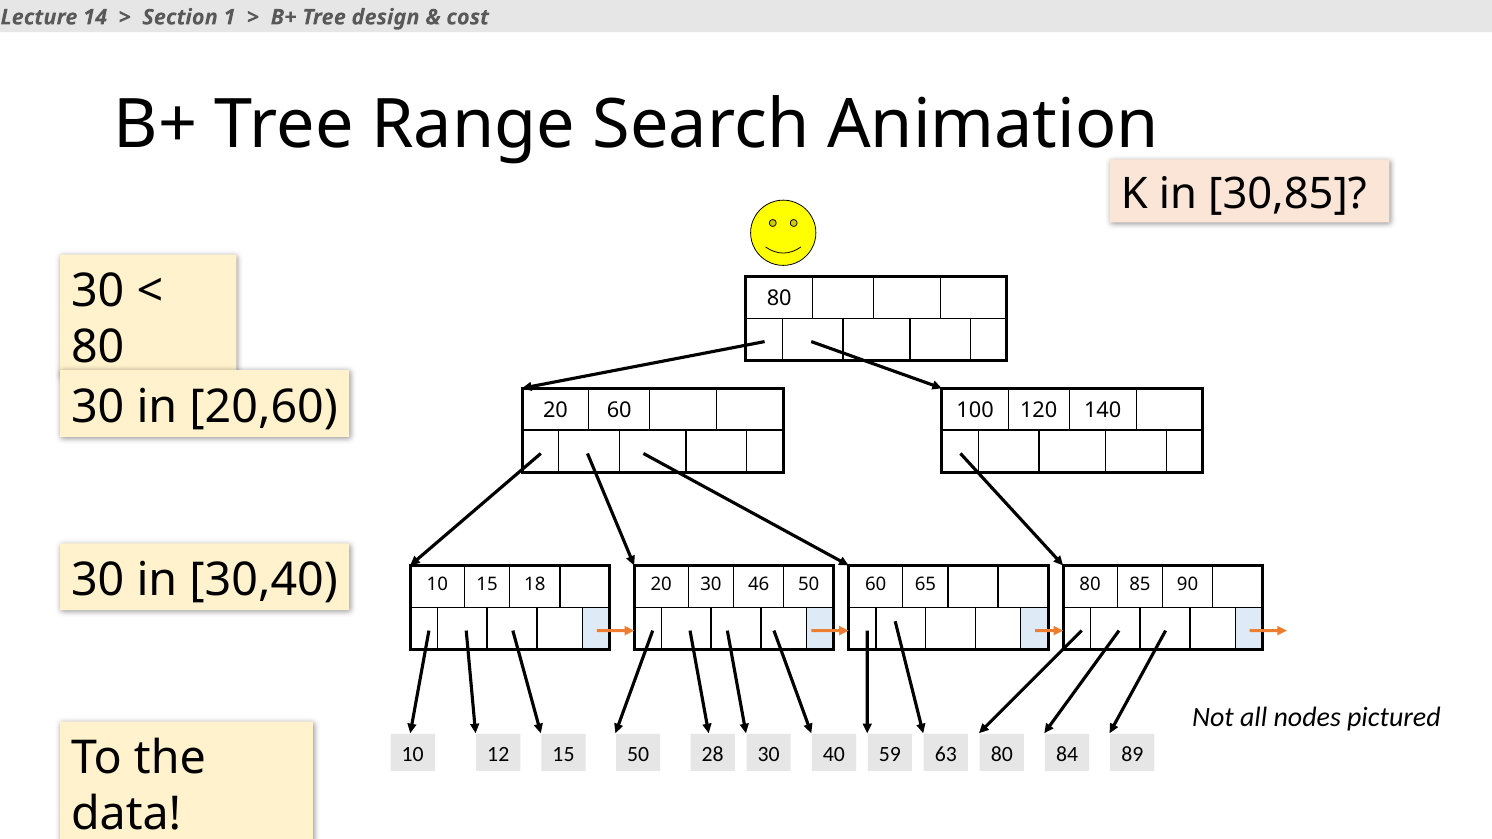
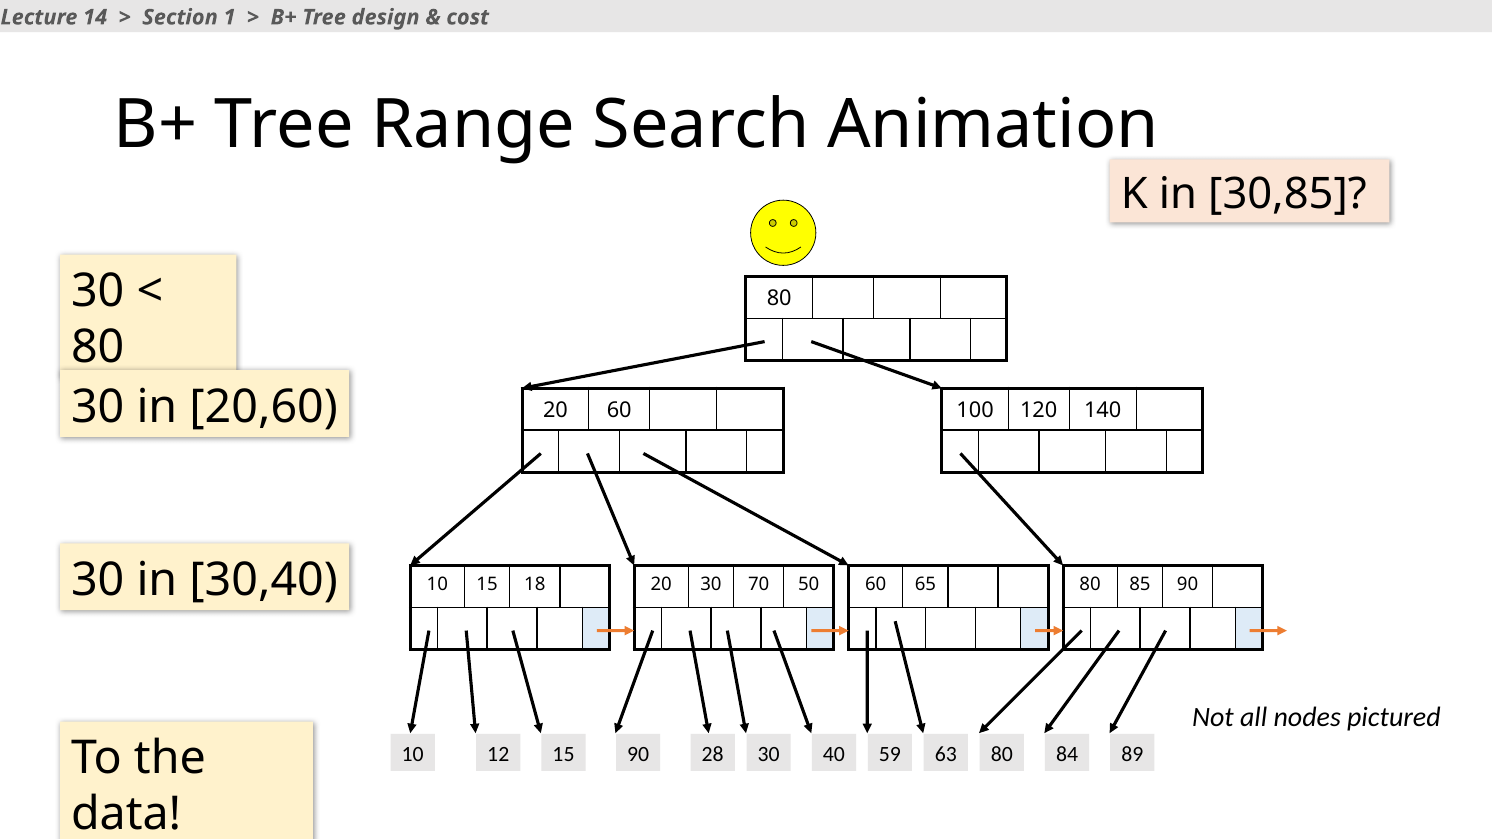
46: 46 -> 70
15 50: 50 -> 90
